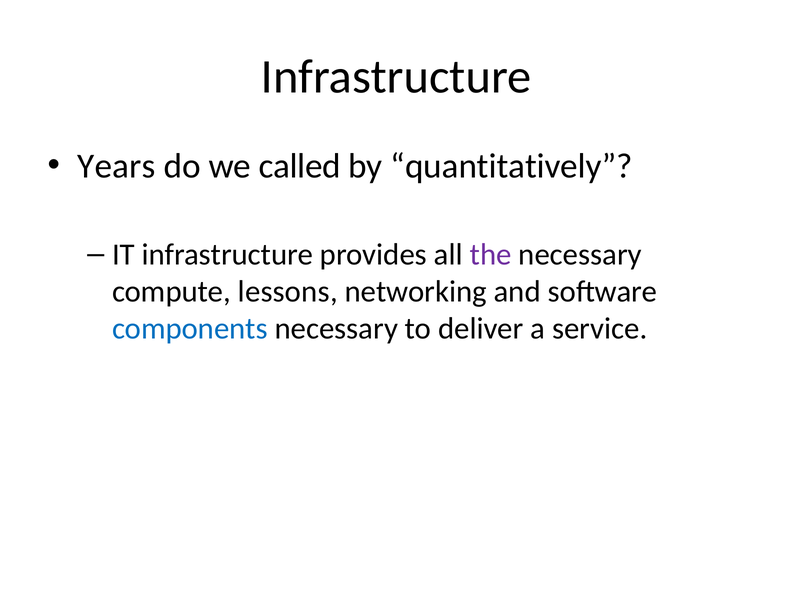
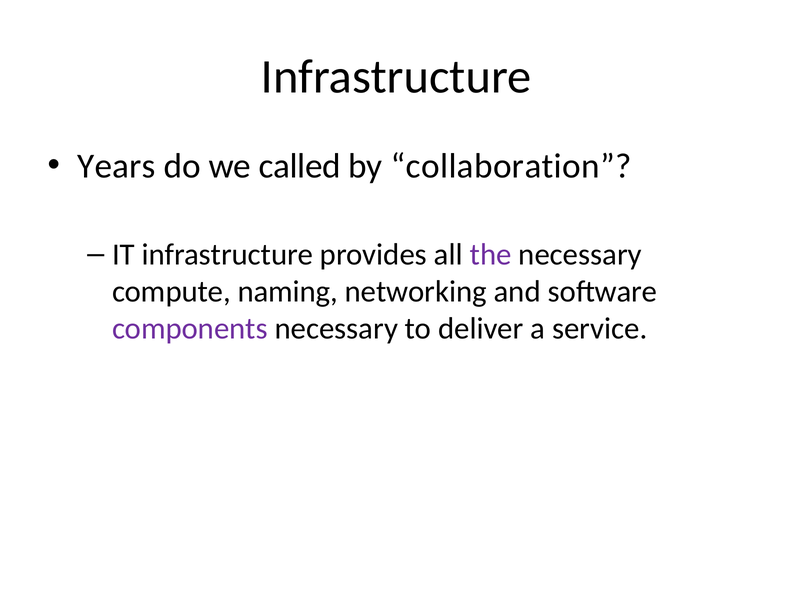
quantitatively: quantitatively -> collaboration
lessons: lessons -> naming
components colour: blue -> purple
